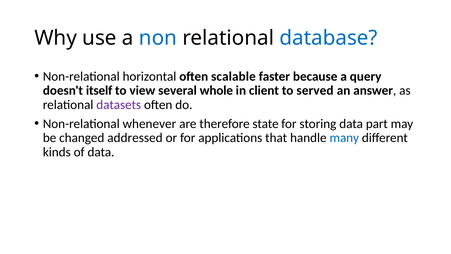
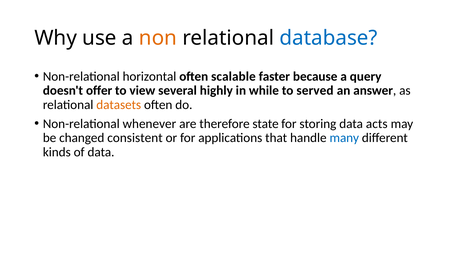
non colour: blue -> orange
itself: itself -> offer
whole: whole -> highly
client: client -> while
datasets colour: purple -> orange
part: part -> acts
addressed: addressed -> consistent
